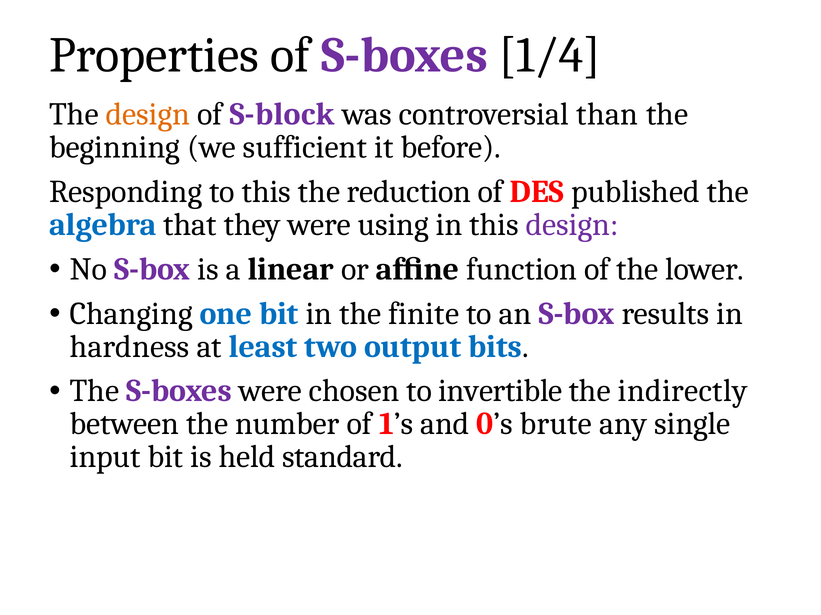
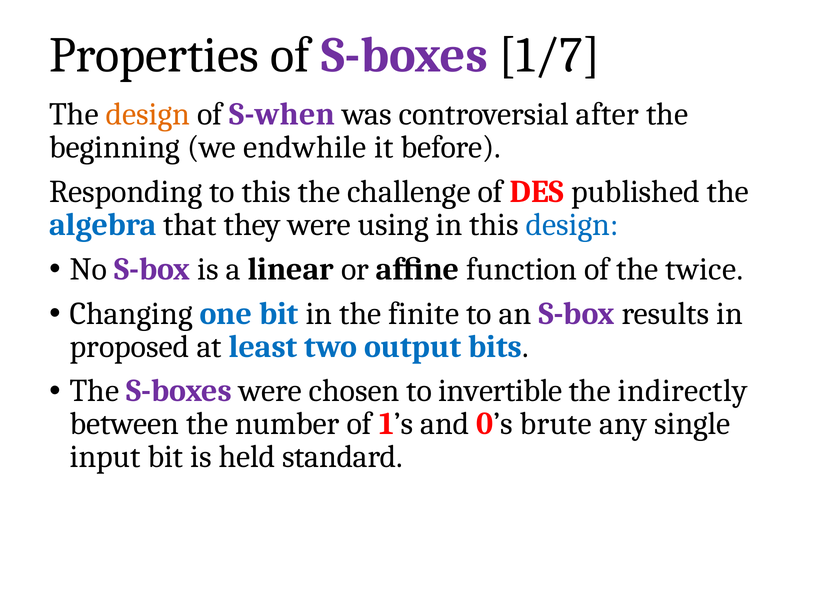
1/4: 1/4 -> 1/7
S-block: S-block -> S-when
than: than -> after
sufficient: sufficient -> endwhile
reduction: reduction -> challenge
design at (572, 225) colour: purple -> blue
lower: lower -> twice
hardness: hardness -> proposed
